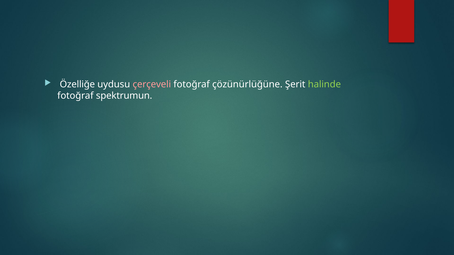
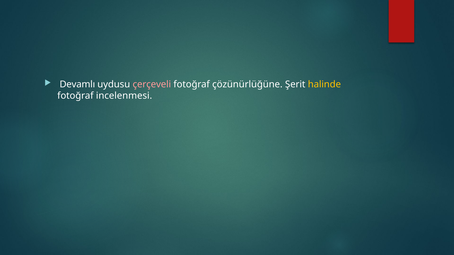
Özelliğe: Özelliğe -> Devamlı
halinde colour: light green -> yellow
spektrumun: spektrumun -> incelenmesi
